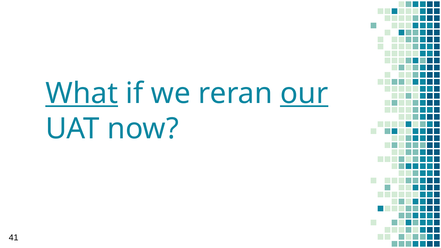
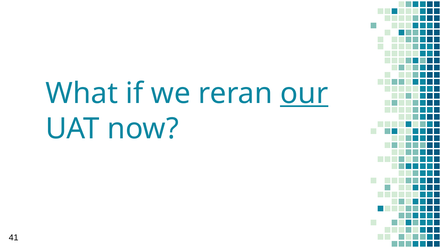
What underline: present -> none
